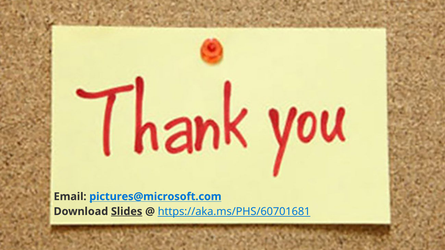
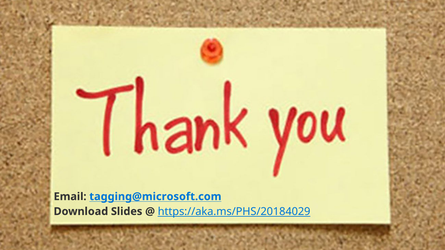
pictures@microsoft.com: pictures@microsoft.com -> tagging@microsoft.com
Slides underline: present -> none
https://aka.ms/PHS/60701681: https://aka.ms/PHS/60701681 -> https://aka.ms/PHS/20184029
